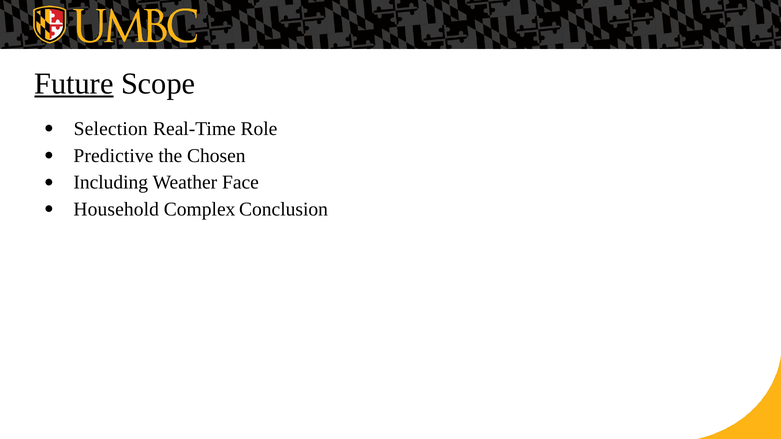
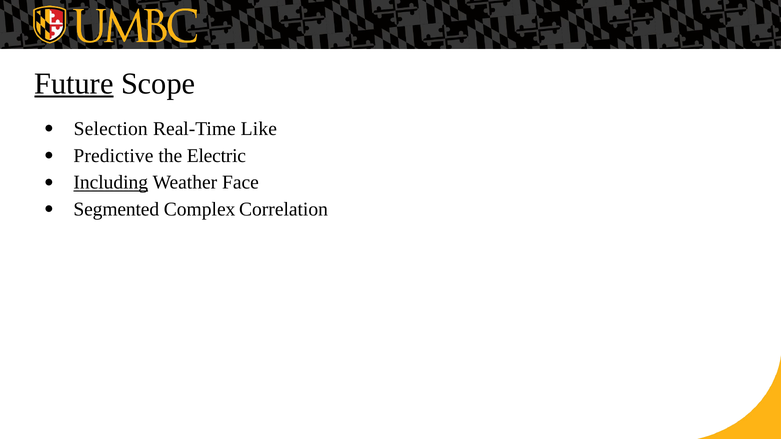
Role: Role -> Like
Chosen: Chosen -> Electric
Including underline: none -> present
Household: Household -> Segmented
Conclusion: Conclusion -> Correlation
